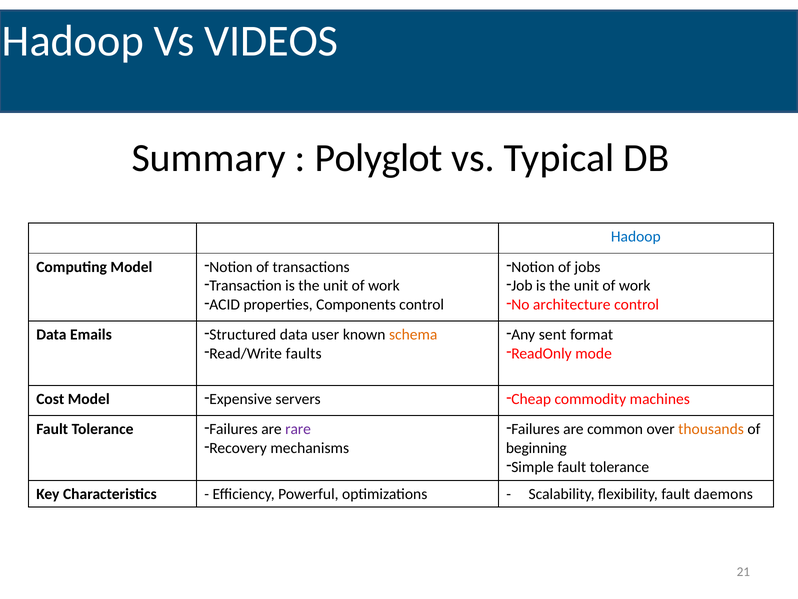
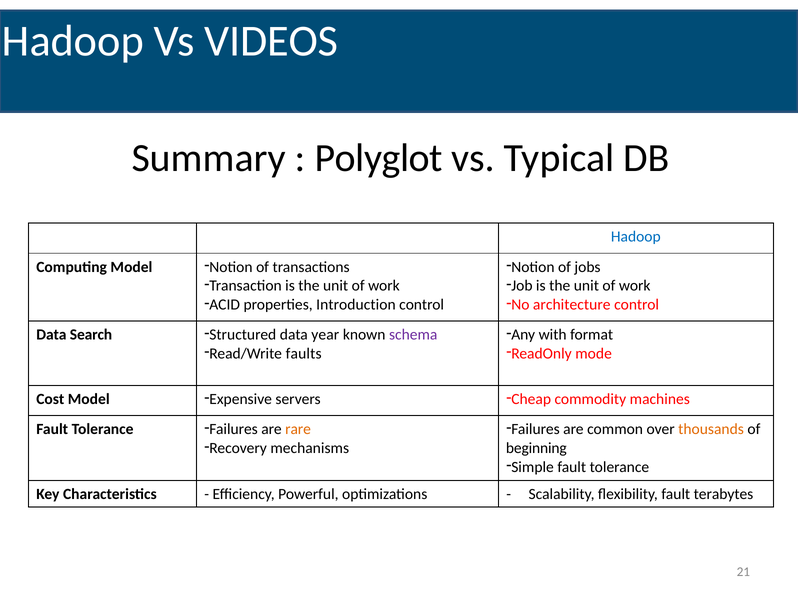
Components: Components -> Introduction
sent: sent -> with
Emails: Emails -> Search
user: user -> year
schema colour: orange -> purple
rare colour: purple -> orange
daemons: daemons -> terabytes
